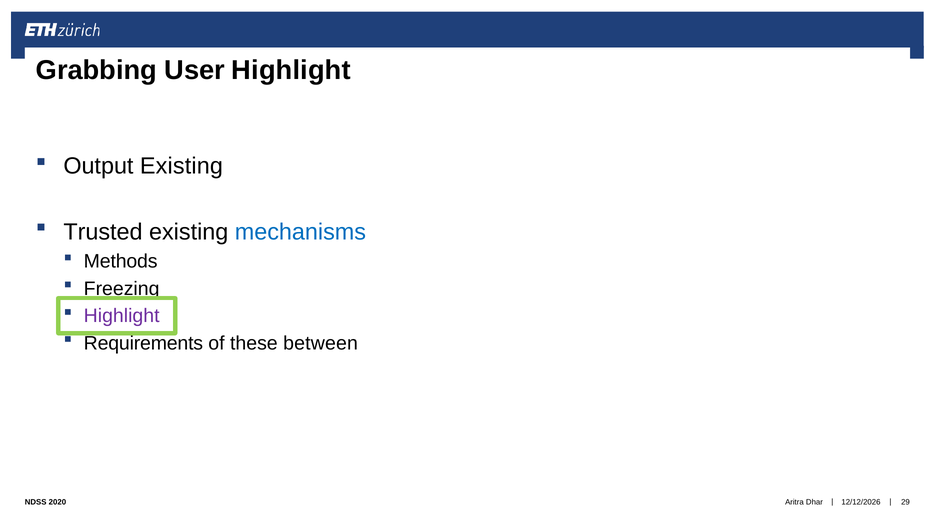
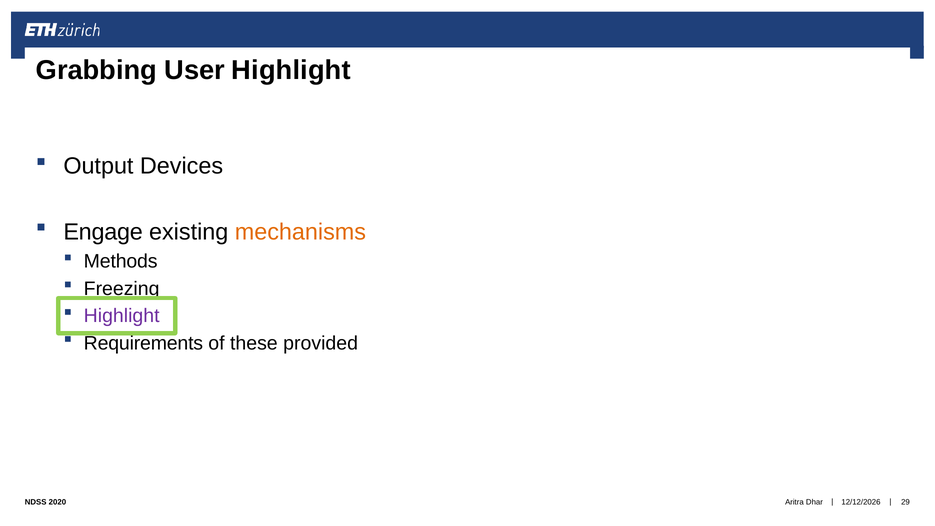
Output Existing: Existing -> Devices
Trusted: Trusted -> Engage
mechanisms colour: blue -> orange
between: between -> provided
